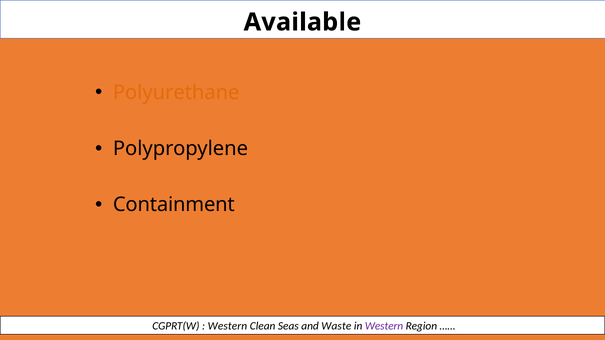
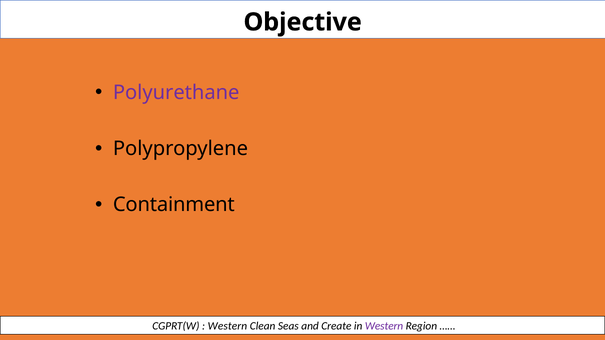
Available: Available -> Objective
Polyurethane colour: orange -> purple
Waste: Waste -> Create
